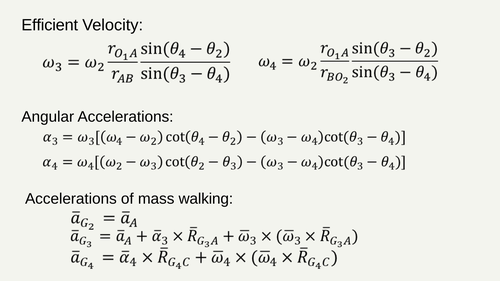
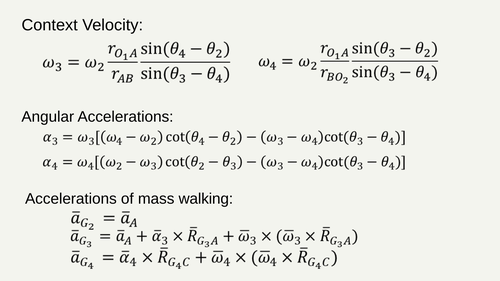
Efficient: Efficient -> Context
